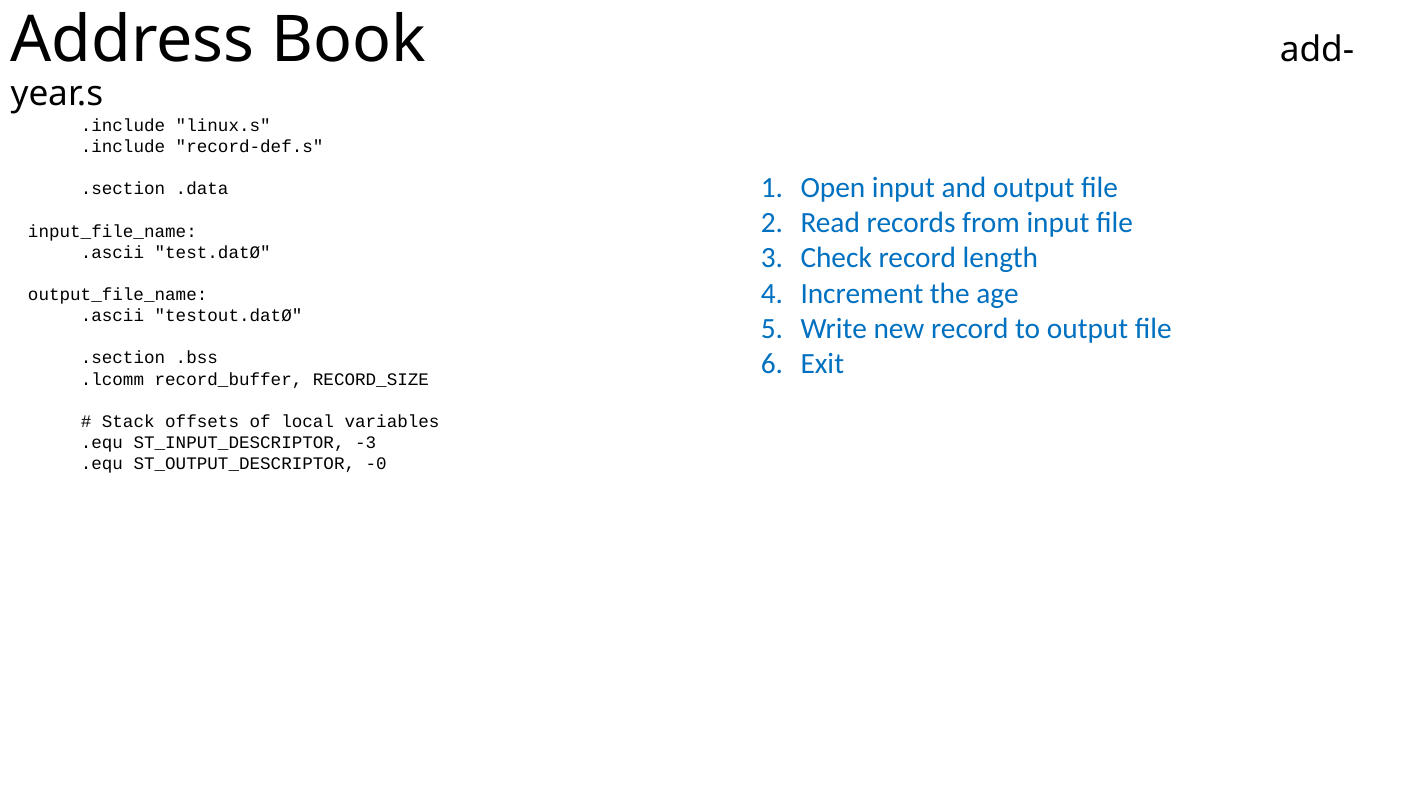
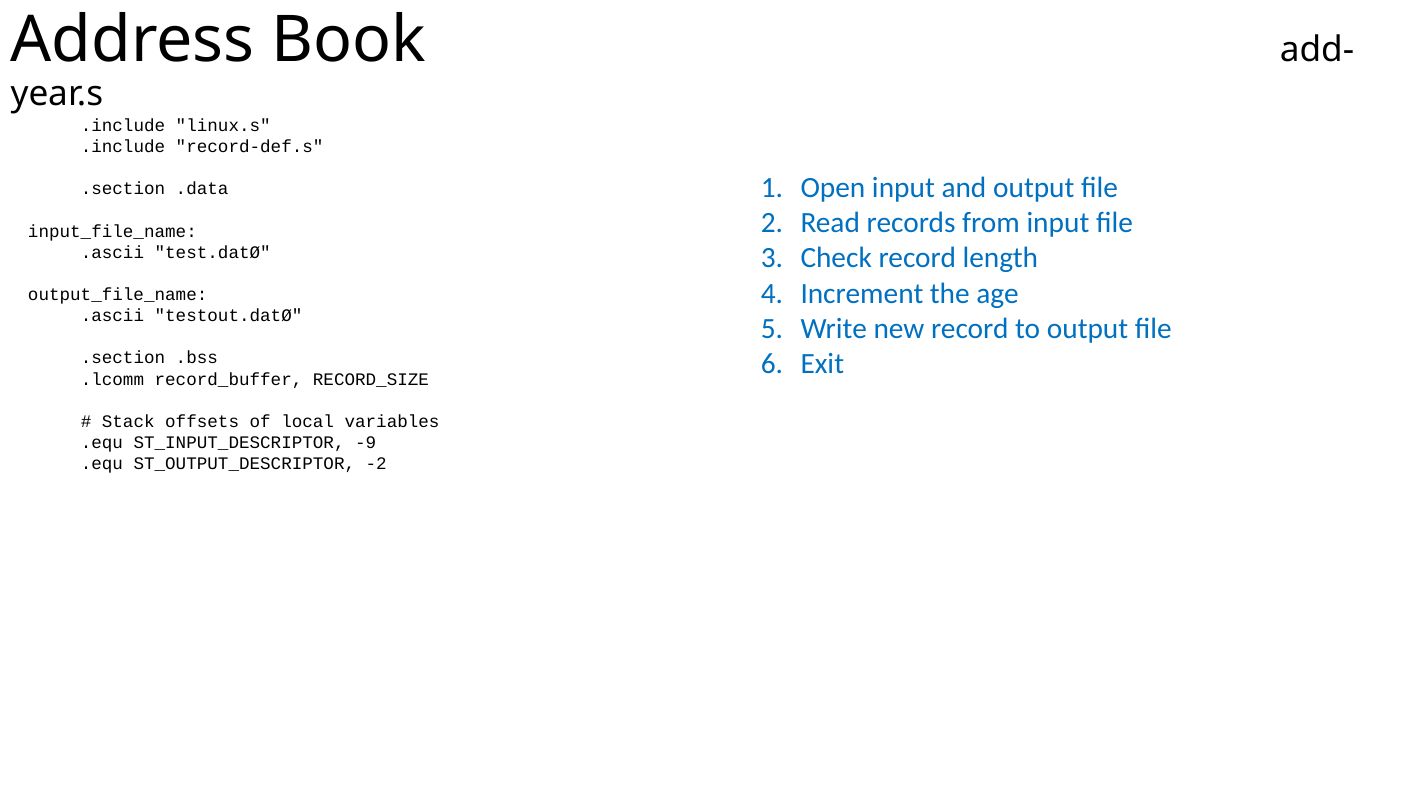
-3: -3 -> -9
-0: -0 -> -2
